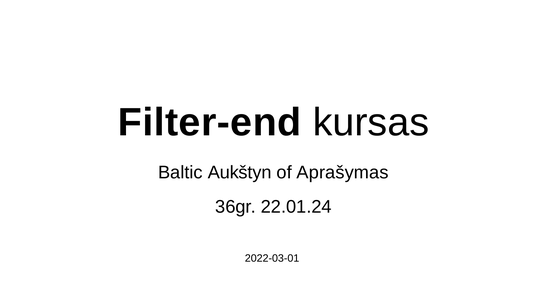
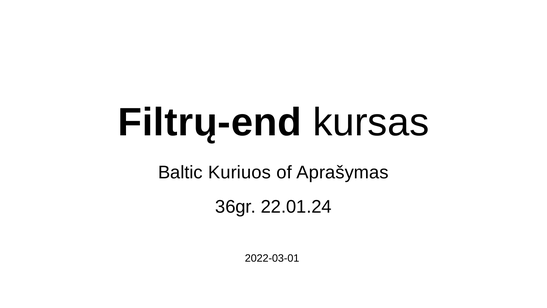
Filter-end: Filter-end -> Filtrų-end
Aukštyn: Aukštyn -> Kuriuos
